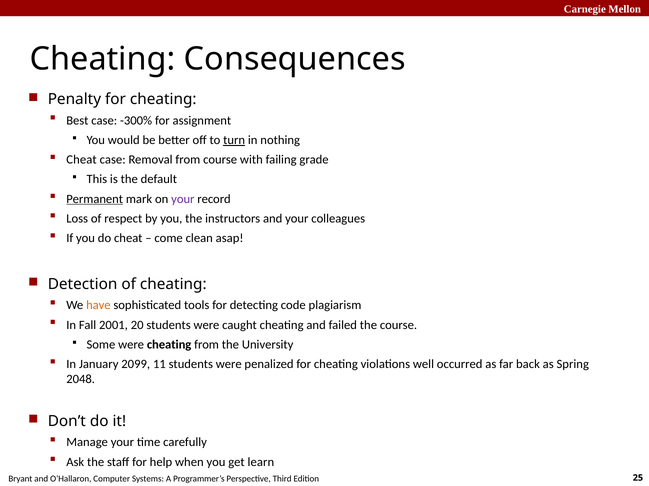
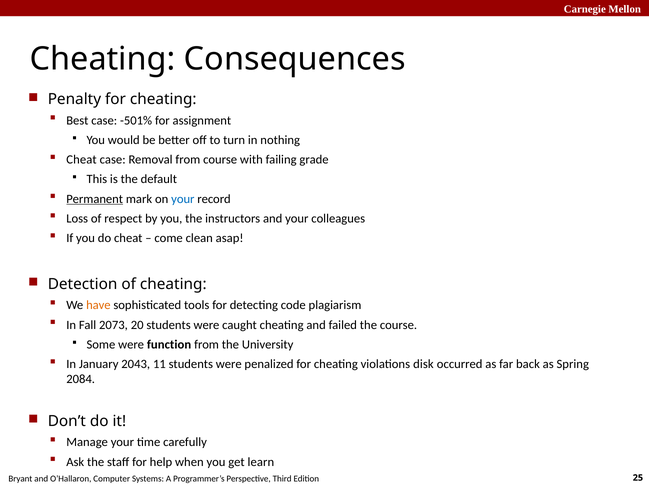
-300%: -300% -> -501%
turn underline: present -> none
your at (183, 199) colour: purple -> blue
2001: 2001 -> 2073
were cheating: cheating -> function
2099: 2099 -> 2043
well: well -> disk
2048: 2048 -> 2084
